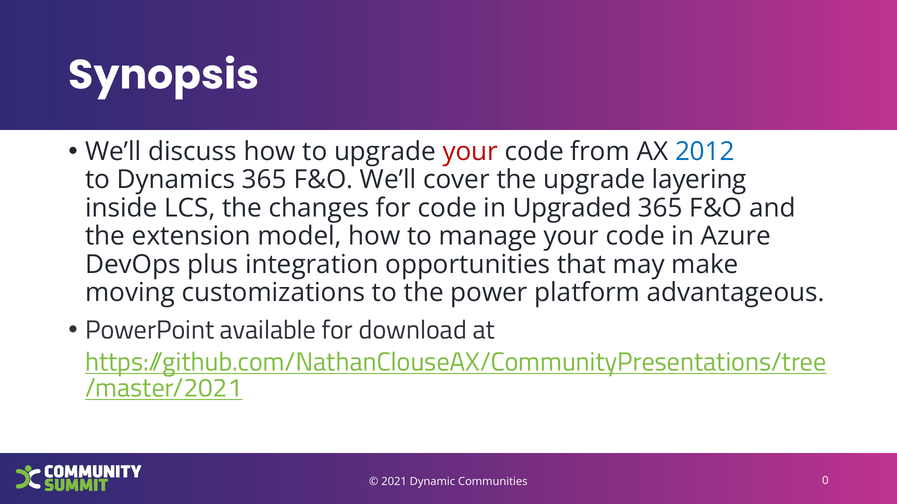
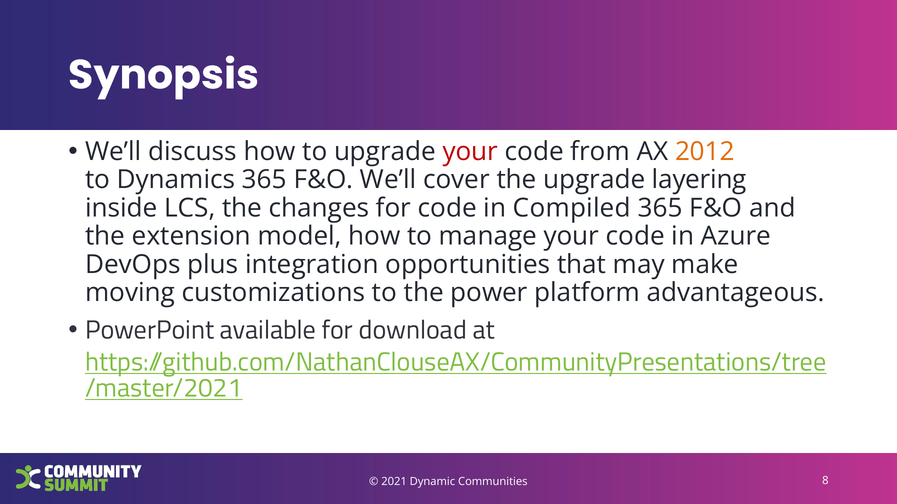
2012 colour: blue -> orange
Upgraded: Upgraded -> Compiled
0: 0 -> 8
